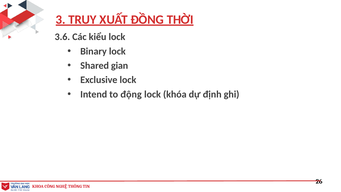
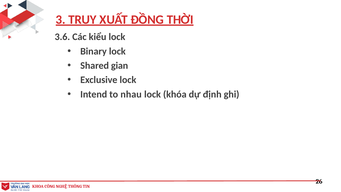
động: động -> nhau
